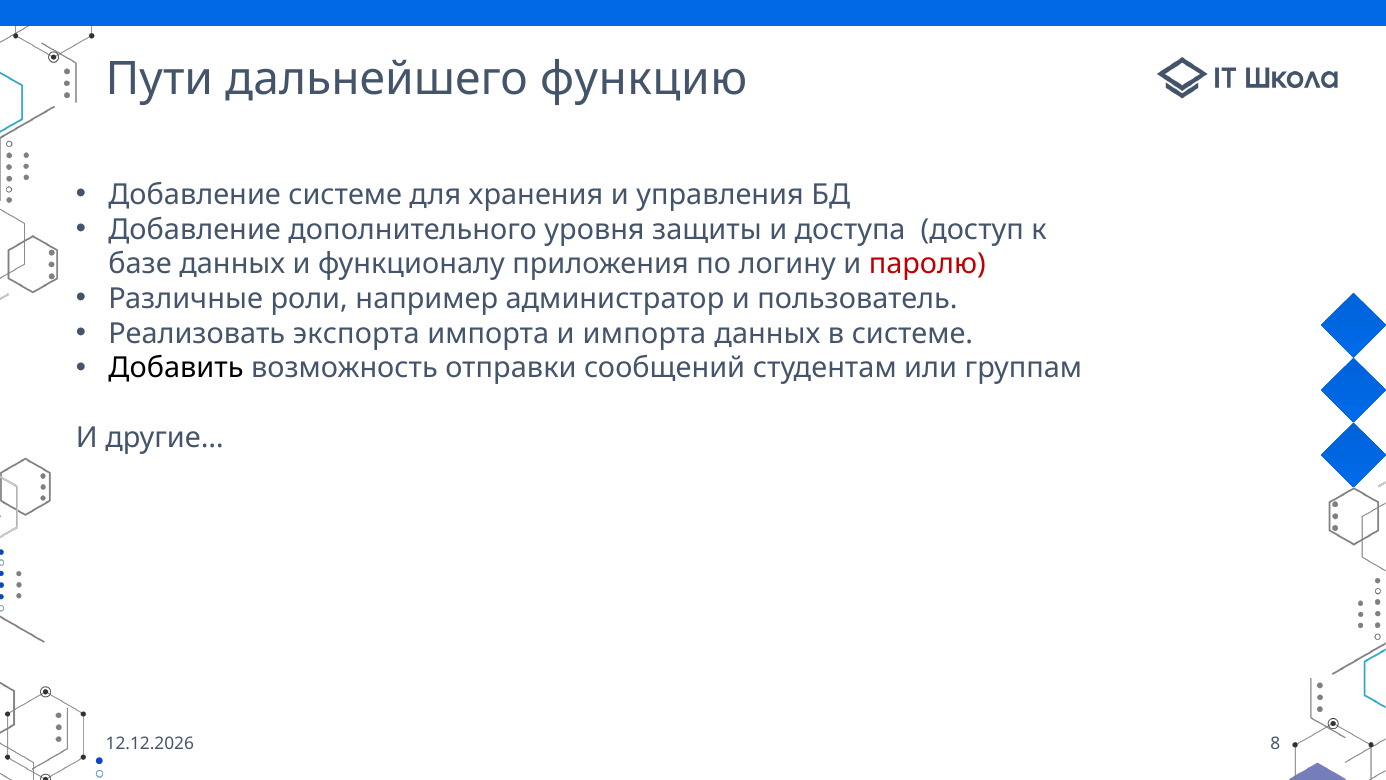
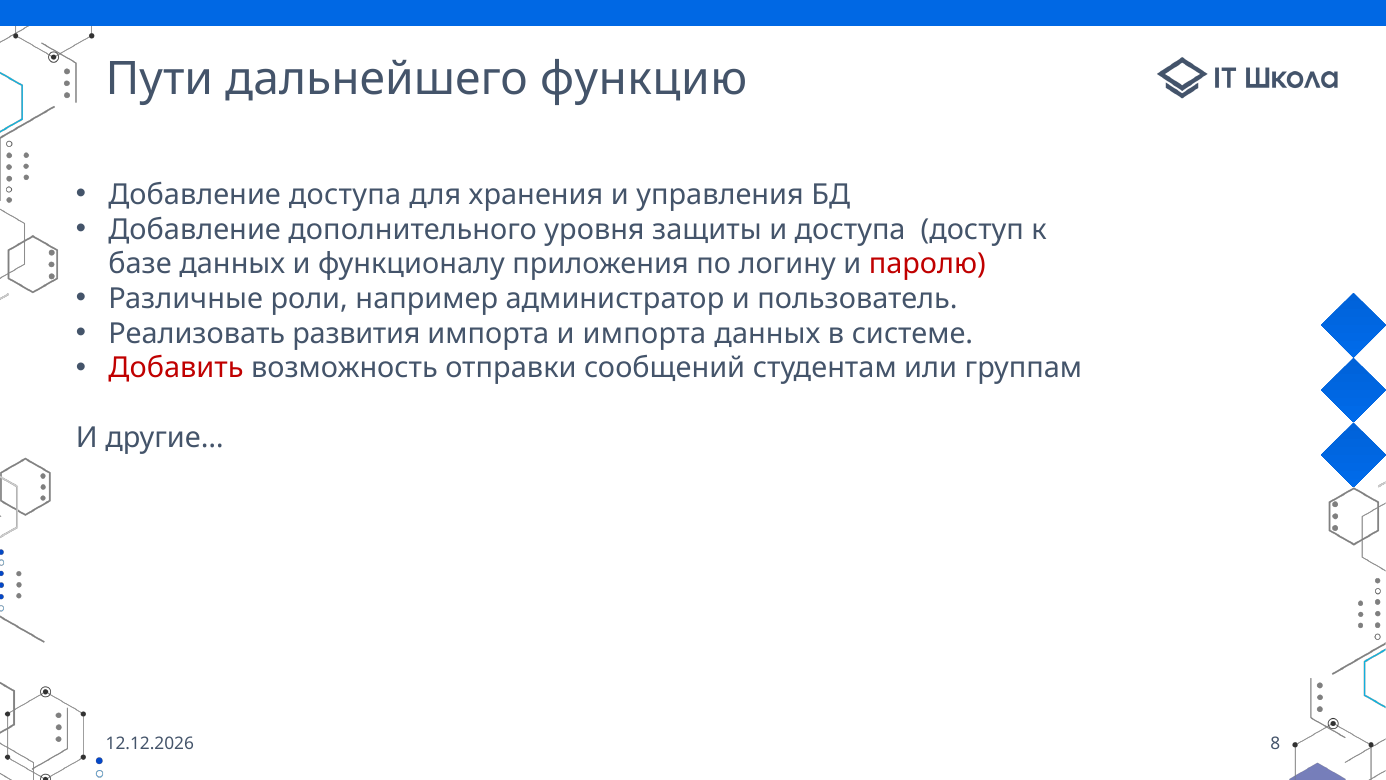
Добавление системе: системе -> доступа
экспорта: экспорта -> развития
Добавить colour: black -> red
